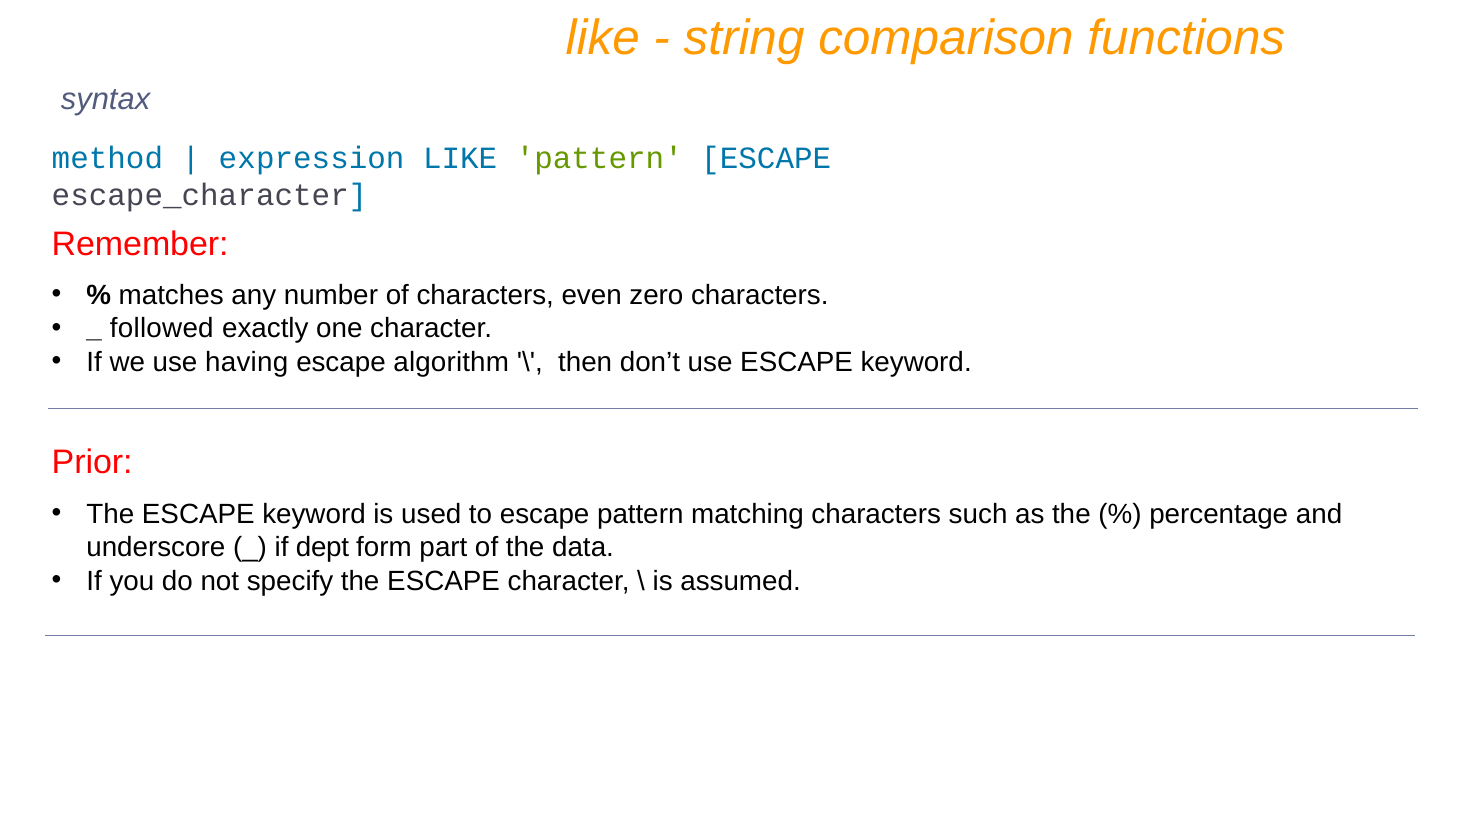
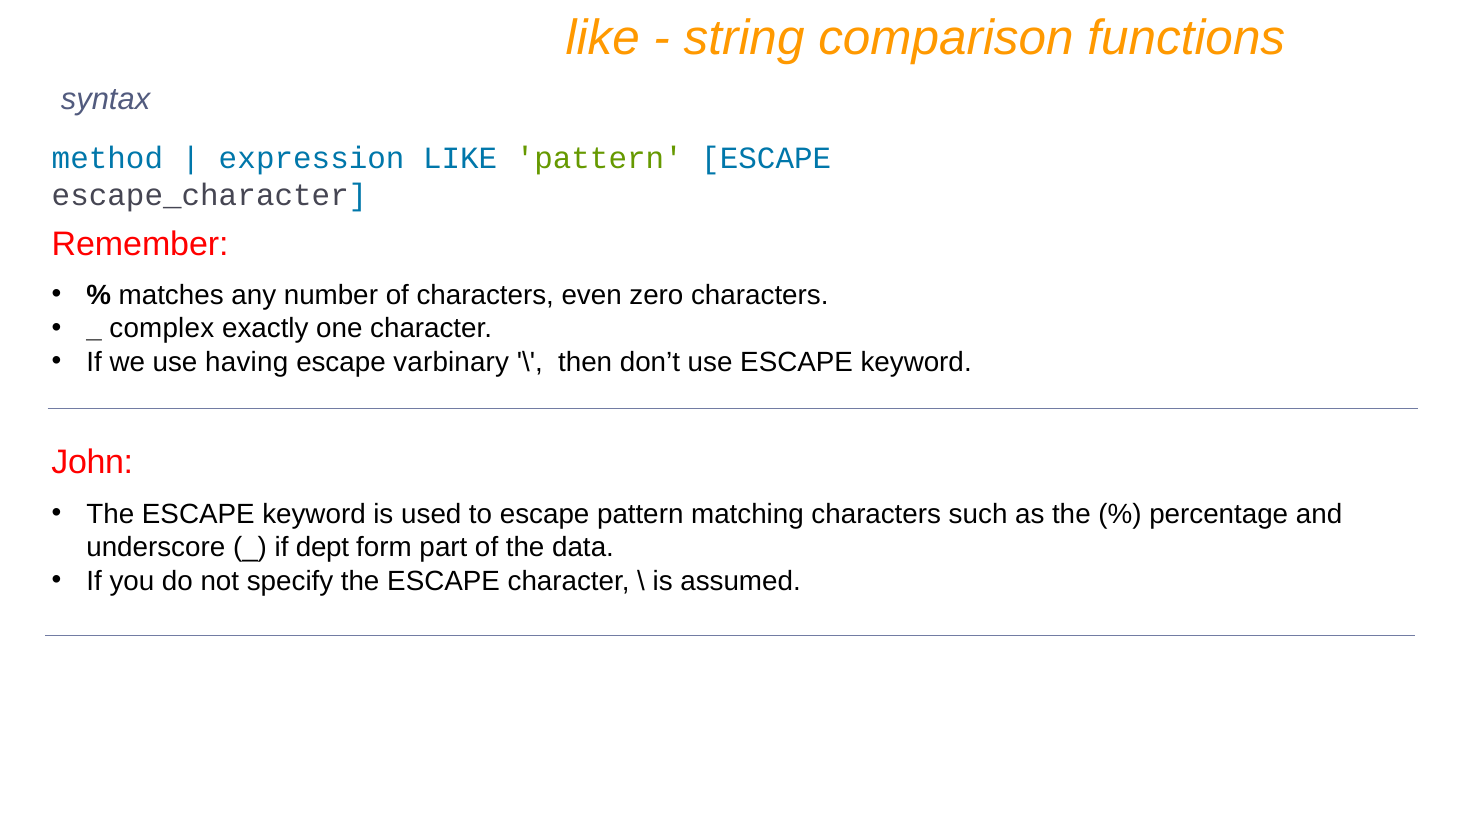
followed: followed -> complex
algorithm: algorithm -> varbinary
Prior: Prior -> John
